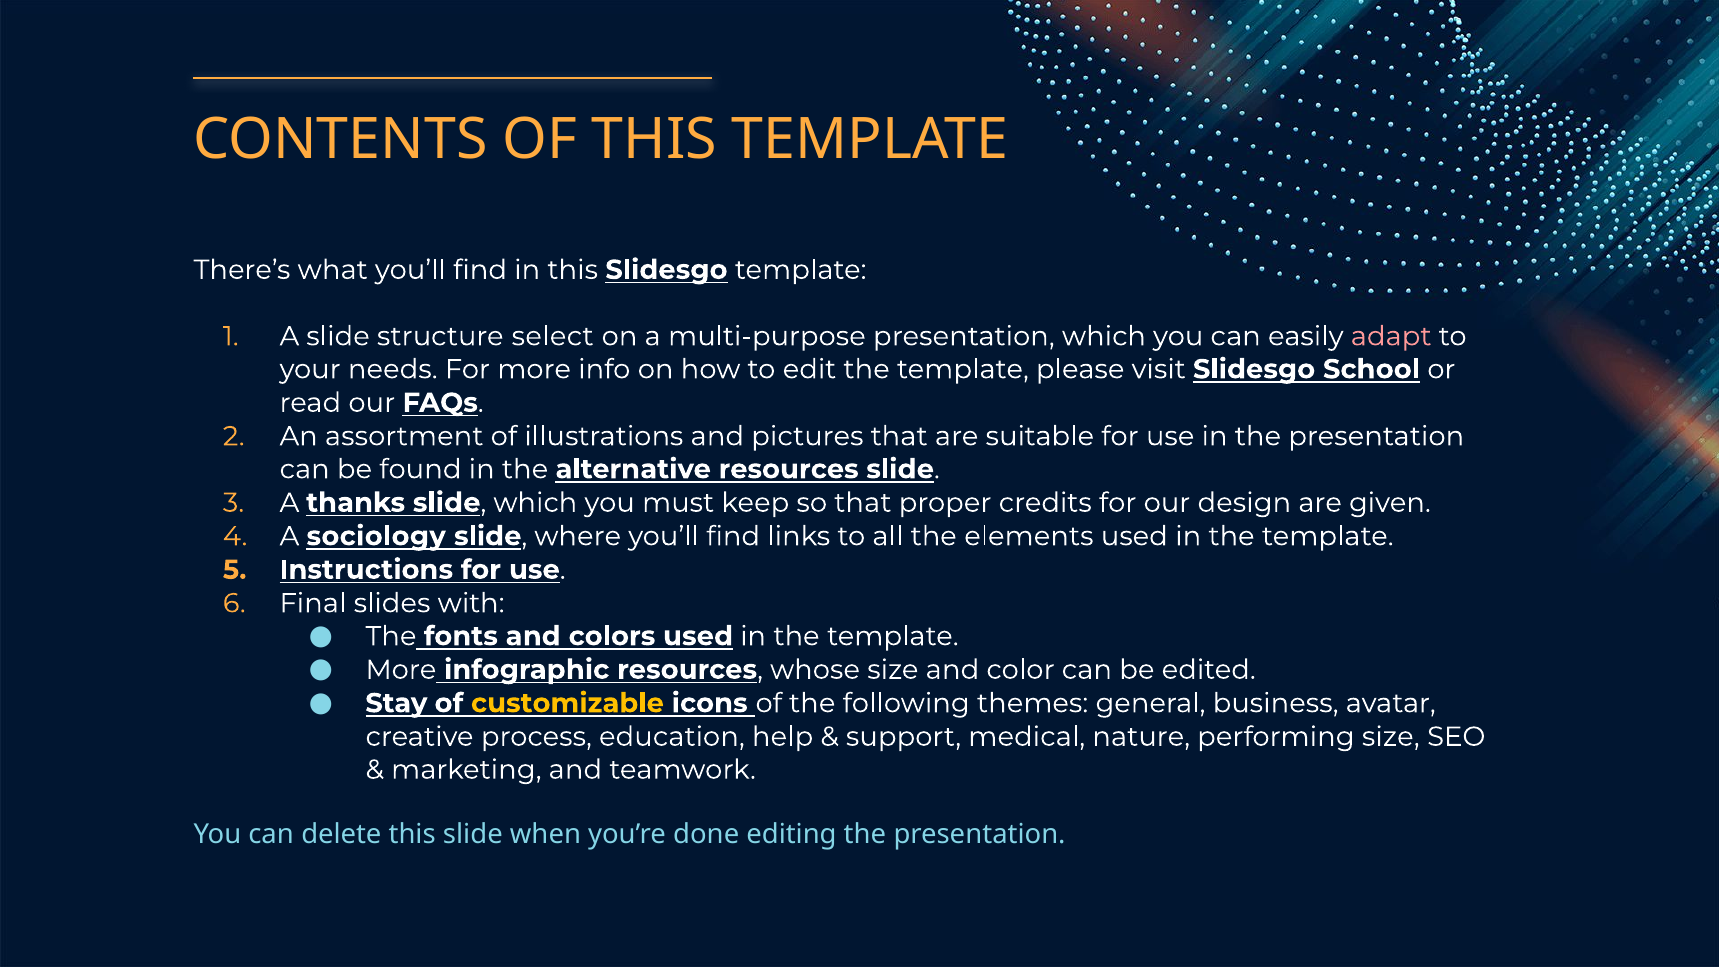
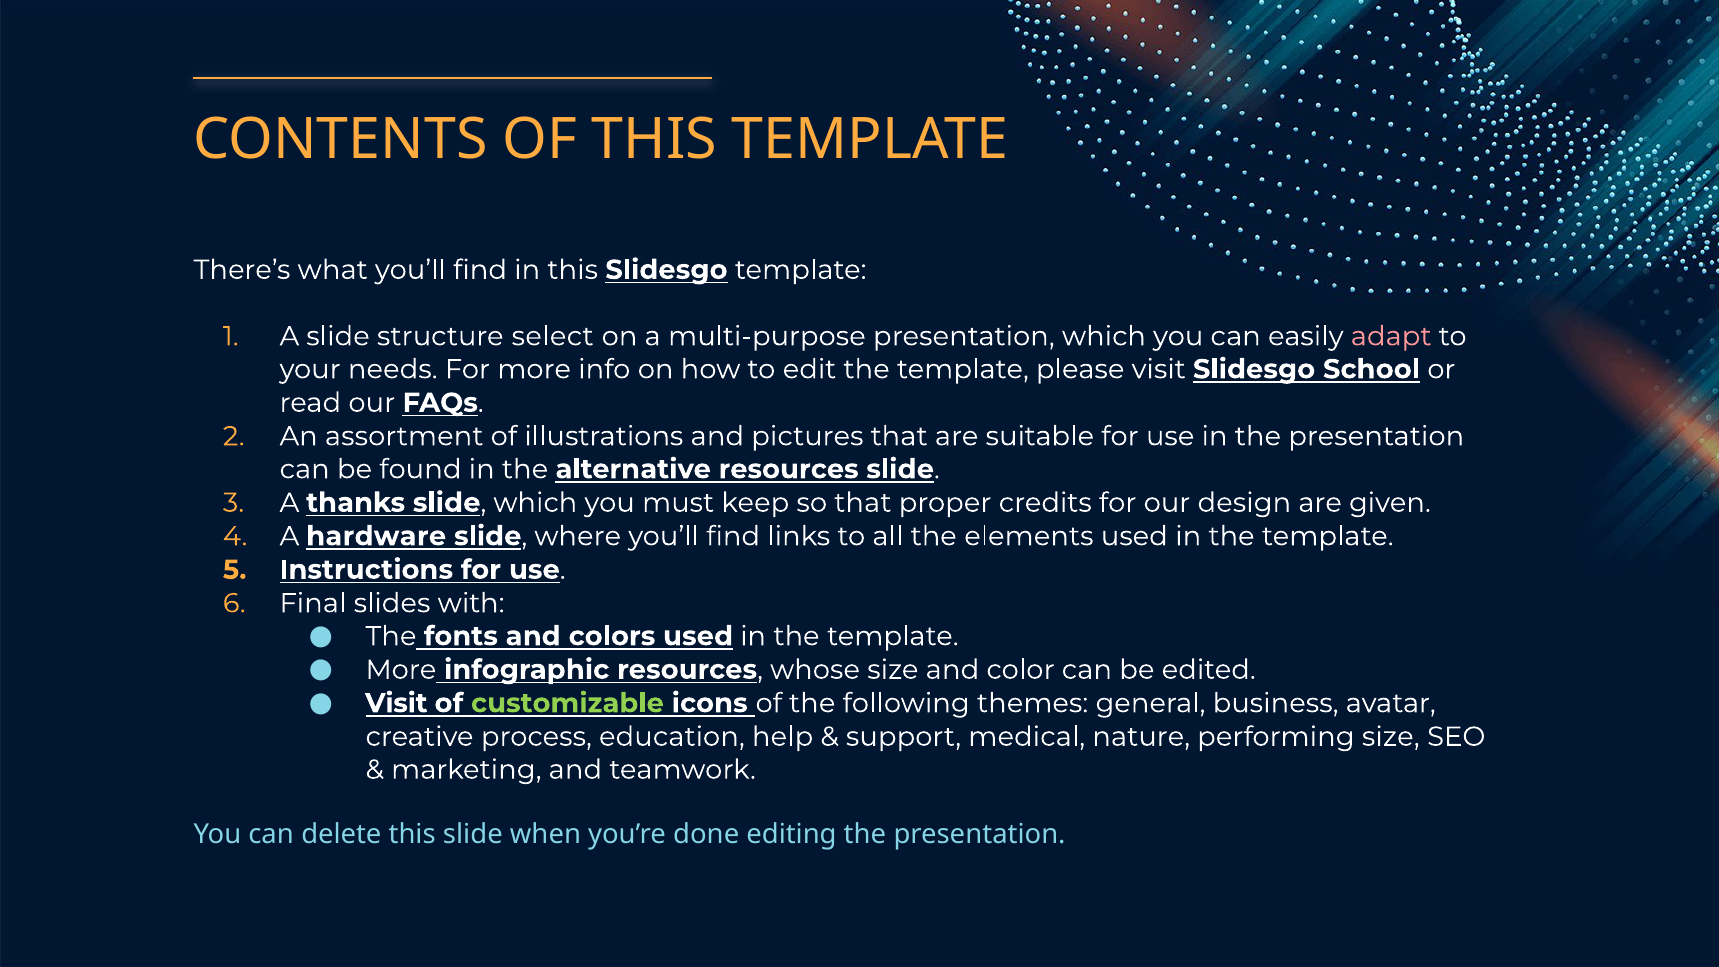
sociology: sociology -> hardware
Stay at (396, 703): Stay -> Visit
customizable colour: yellow -> light green
